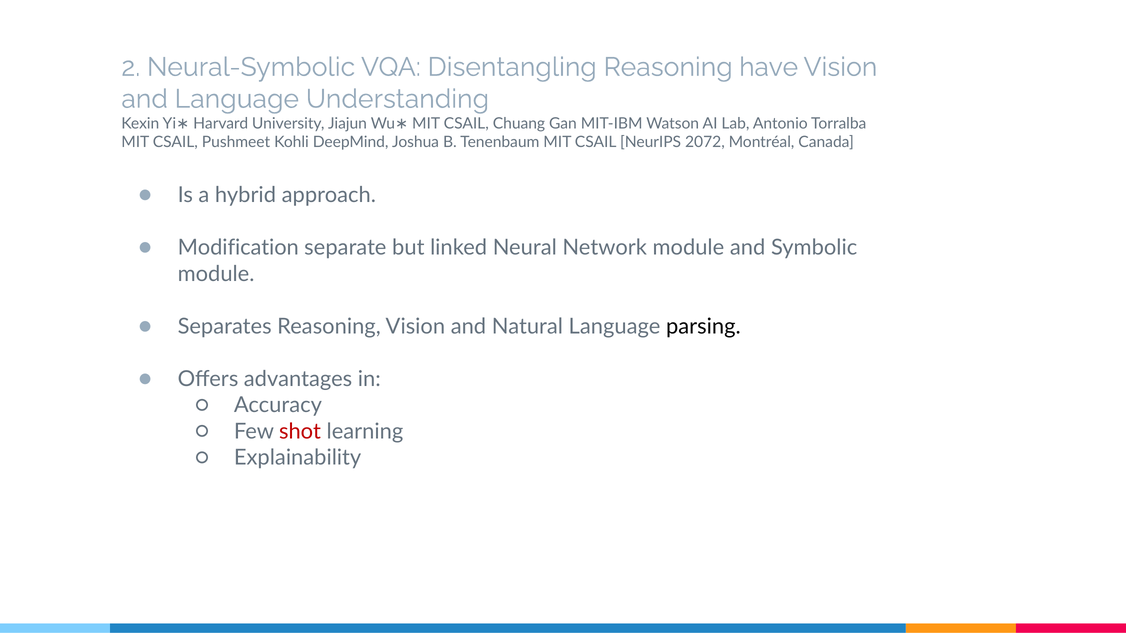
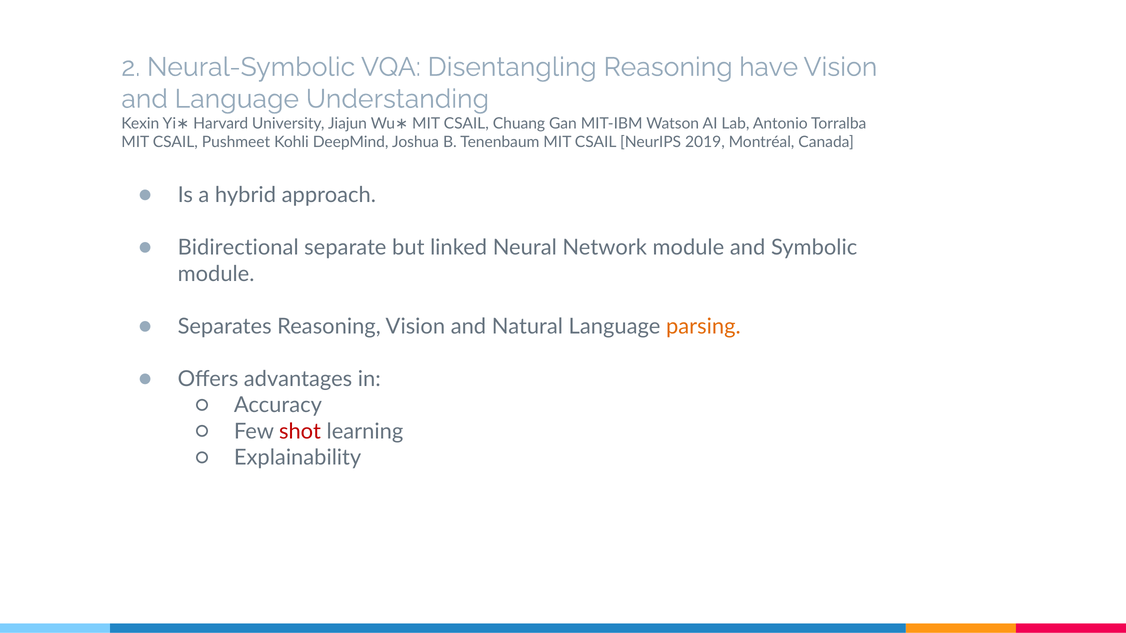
2072: 2072 -> 2019
Modification: Modification -> Bidirectional
parsing colour: black -> orange
